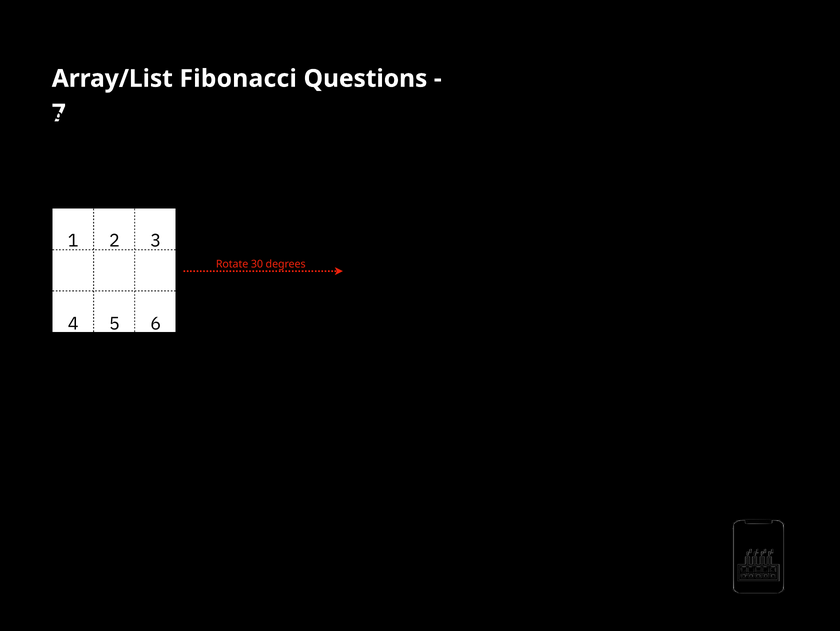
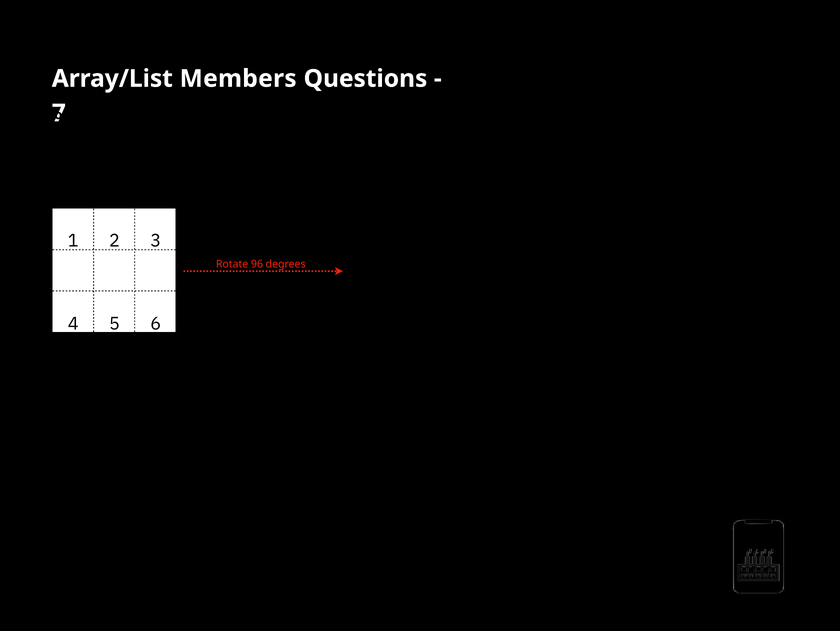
Fibonacci: Fibonacci -> Members
30: 30 -> 96
